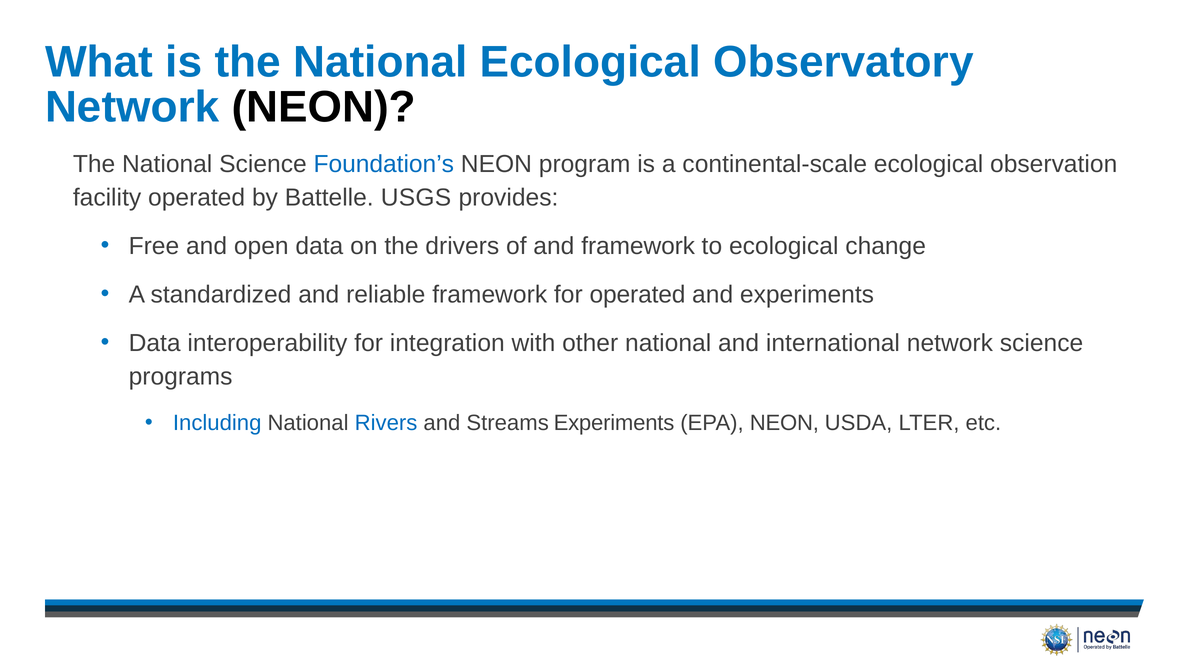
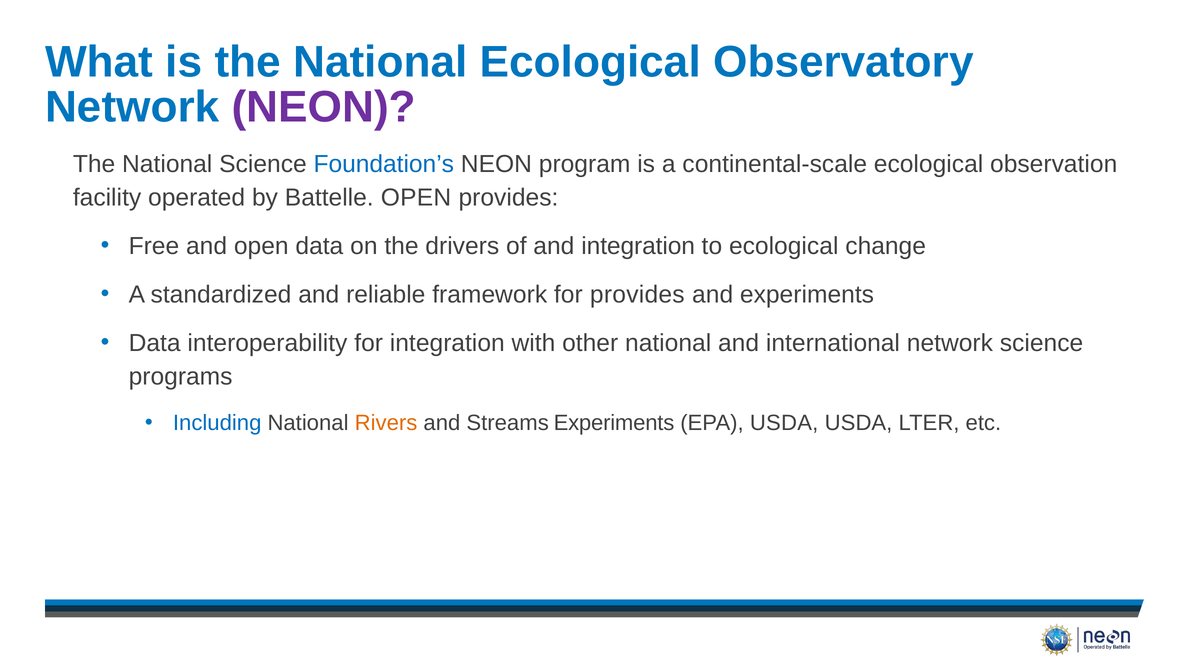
NEON at (324, 107) colour: black -> purple
Battelle USGS: USGS -> OPEN
and framework: framework -> integration
for operated: operated -> provides
Rivers colour: blue -> orange
EPA NEON: NEON -> USDA
